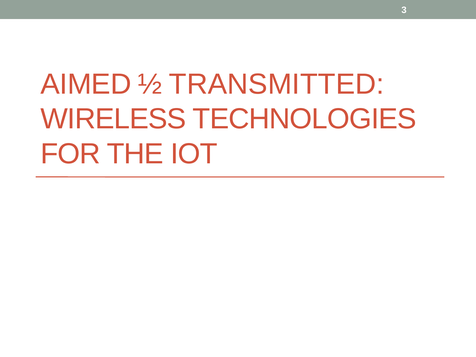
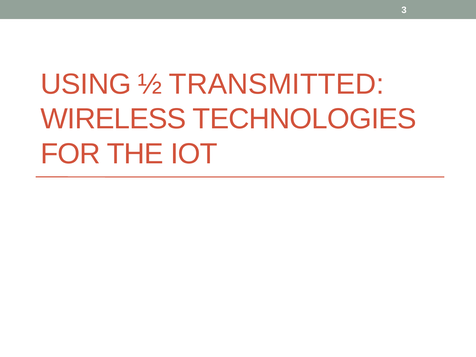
AIMED: AIMED -> USING
